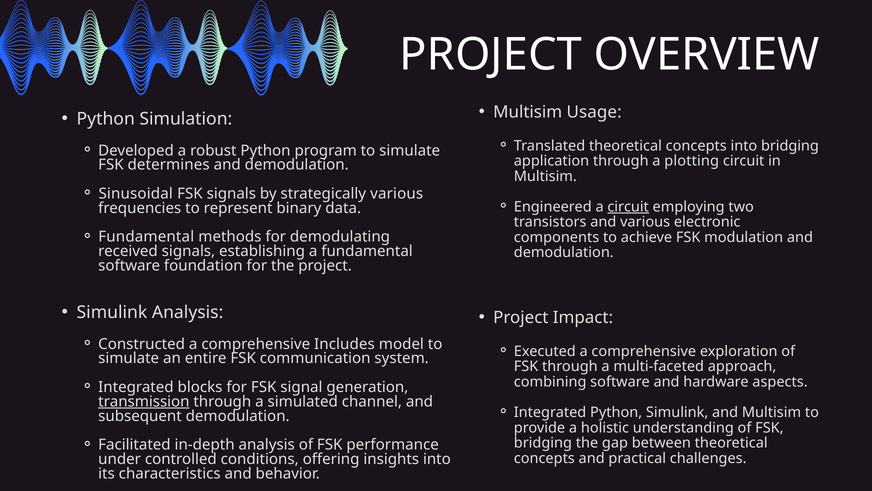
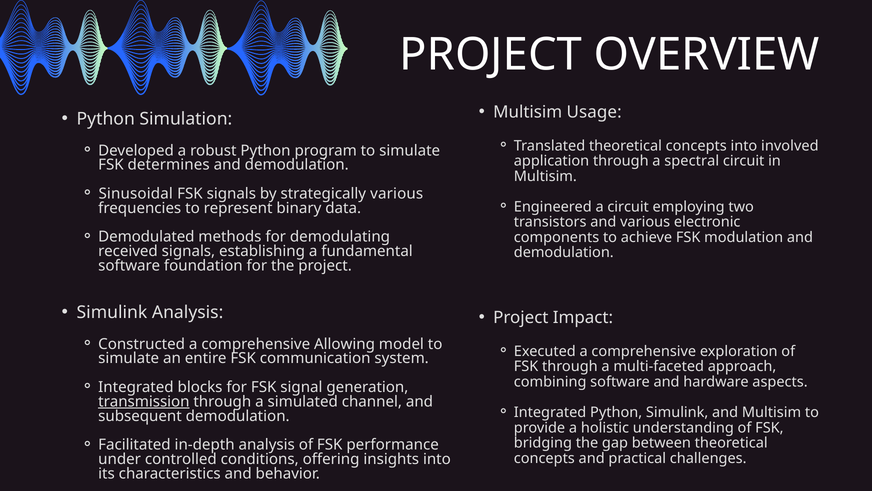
into bridging: bridging -> involved
plotting: plotting -> spectral
circuit at (628, 207) underline: present -> none
Fundamental at (146, 237): Fundamental -> Demodulated
Includes: Includes -> Allowing
